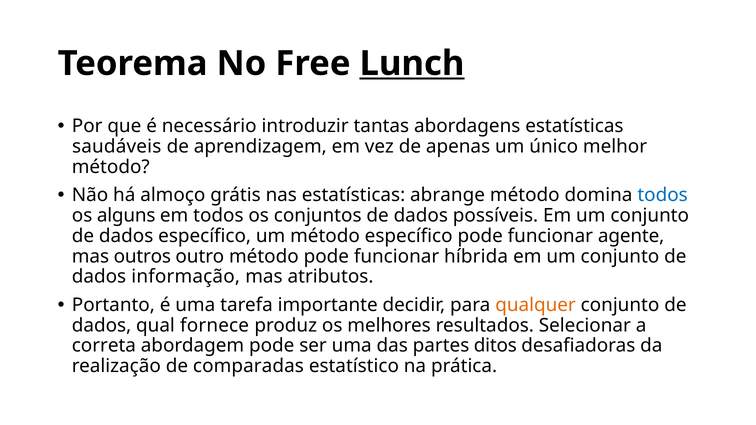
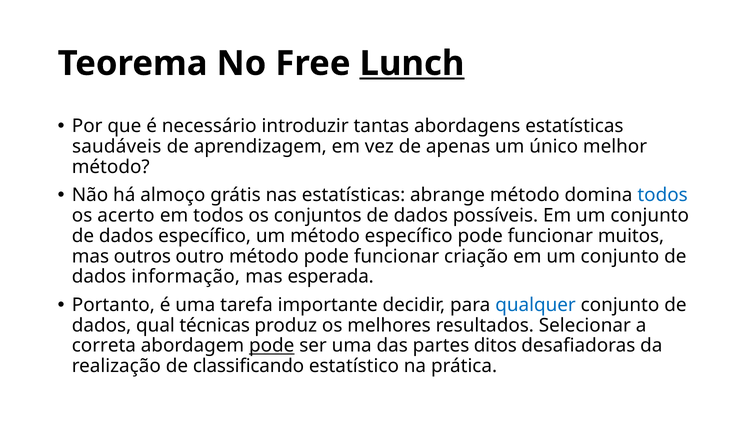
alguns: alguns -> acerto
agente: agente -> muitos
híbrida: híbrida -> criação
atributos: atributos -> esperada
qualquer colour: orange -> blue
fornece: fornece -> técnicas
pode at (272, 346) underline: none -> present
comparadas: comparadas -> classificando
